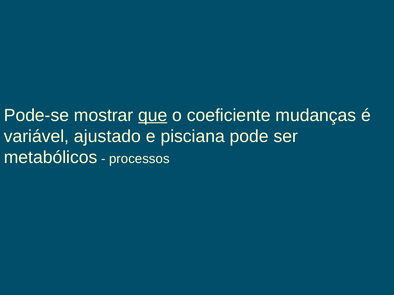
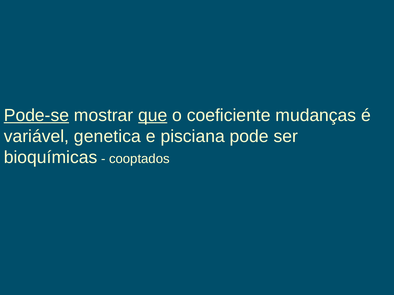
Pode-se underline: none -> present
ajustado: ajustado -> genetica
metabólicos: metabólicos -> bioquímicas
processos: processos -> cooptados
